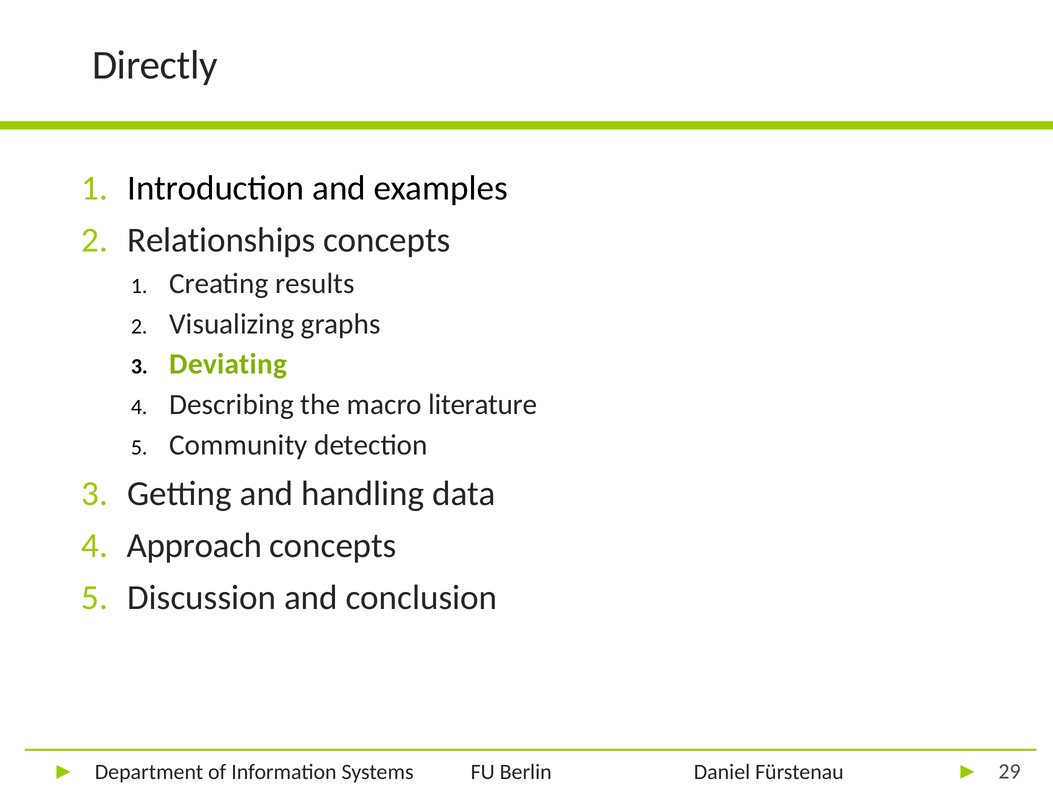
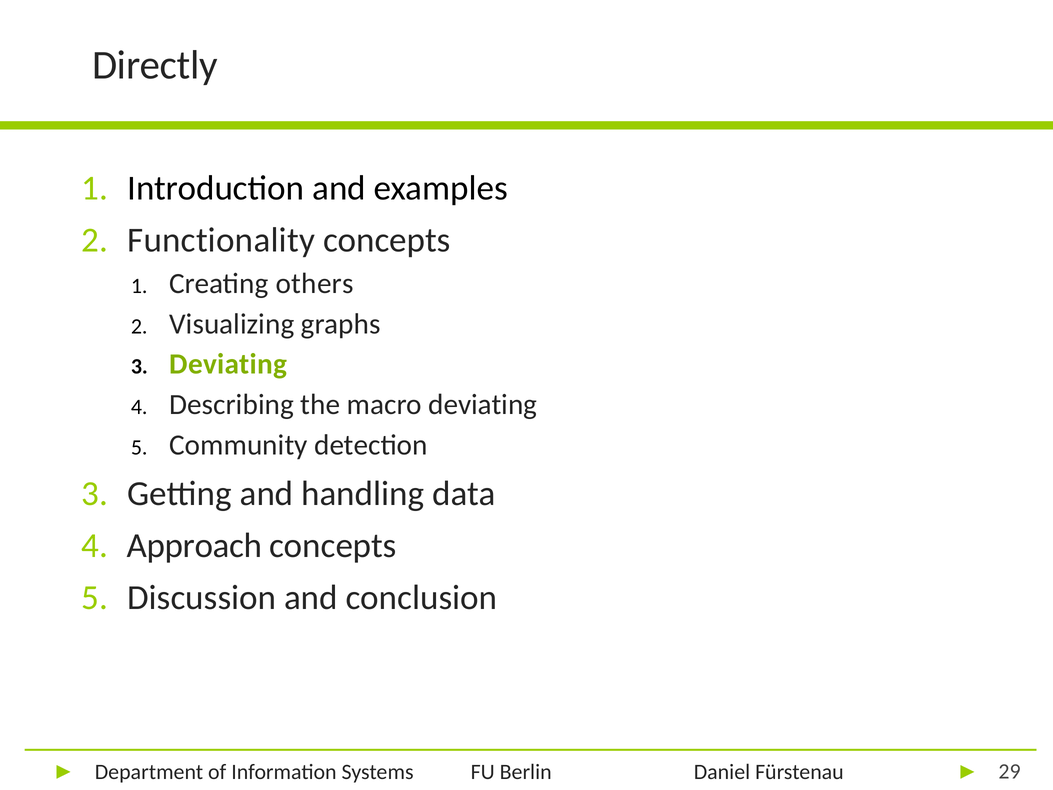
Relationships: Relationships -> Functionality
results: results -> others
macro literature: literature -> deviating
